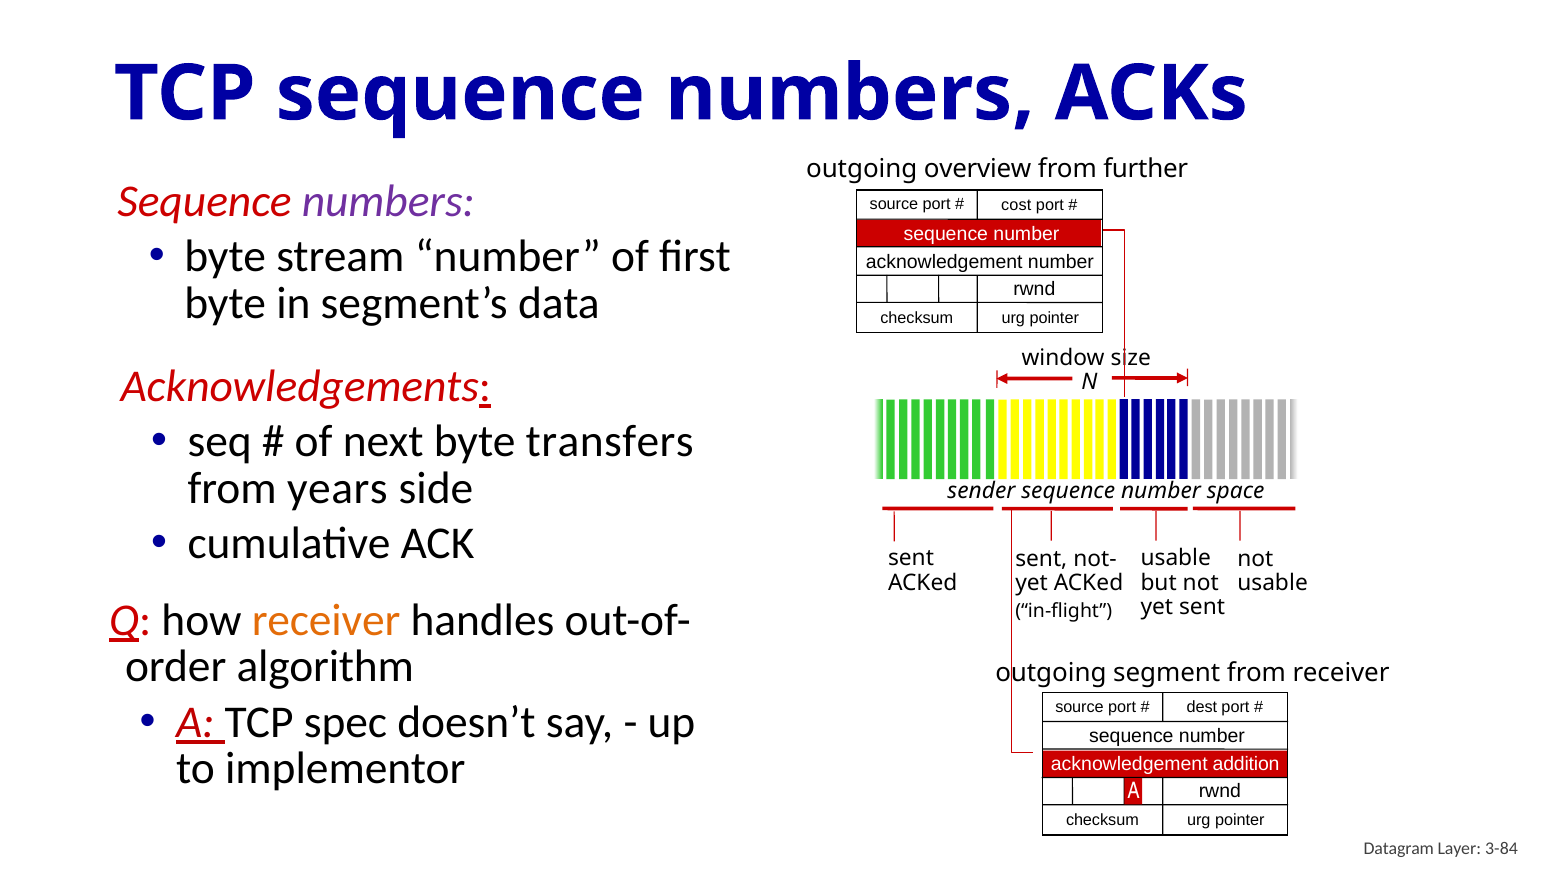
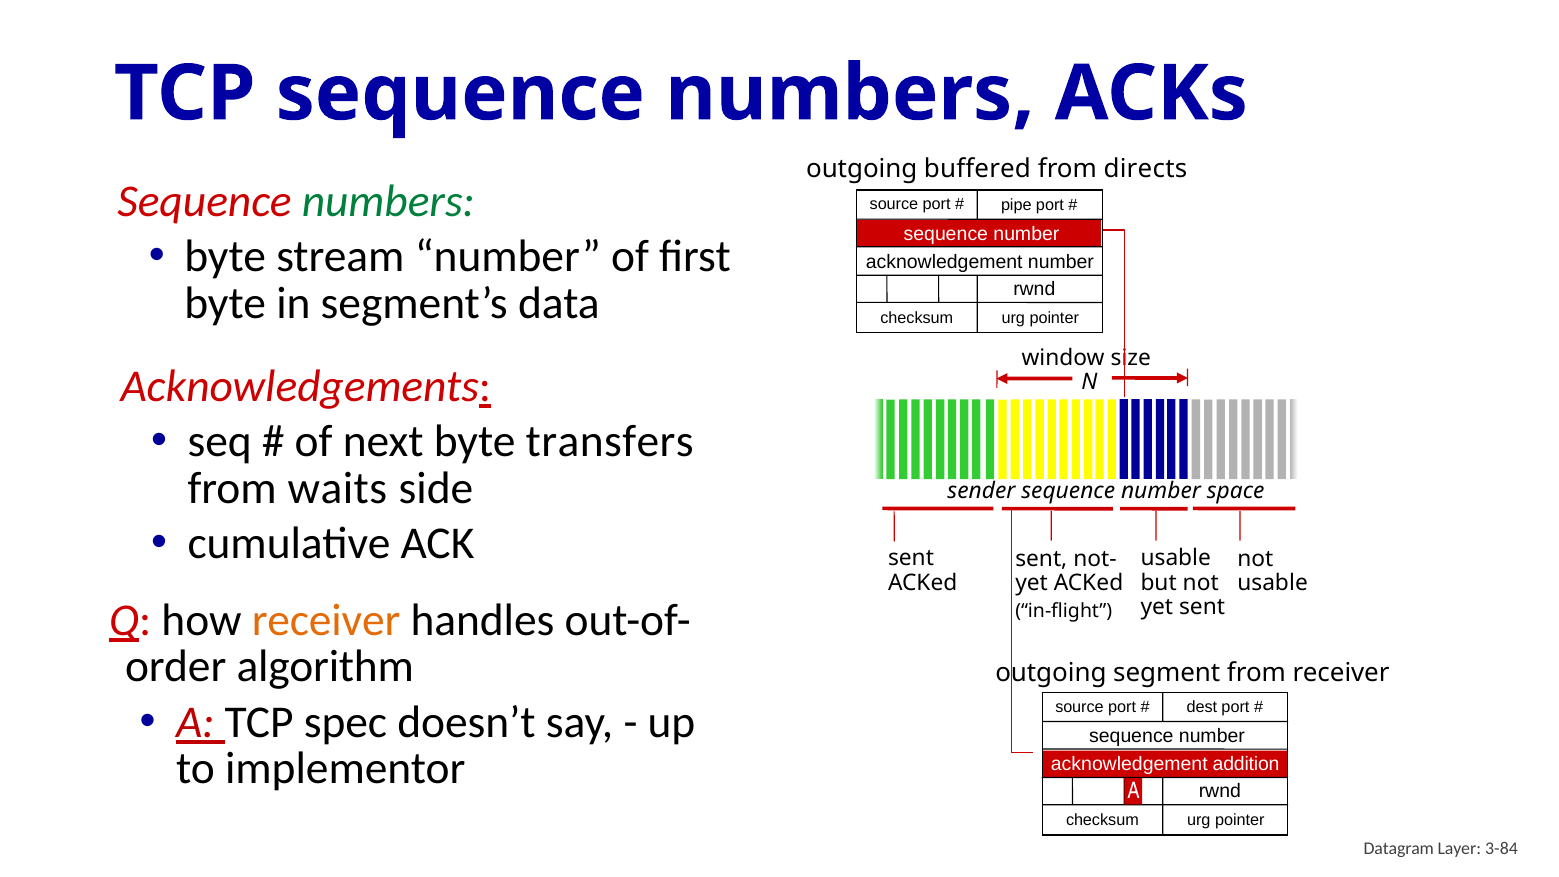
overview: overview -> buffered
further: further -> directs
numbers at (388, 201) colour: purple -> green
cost: cost -> pipe
years: years -> waits
